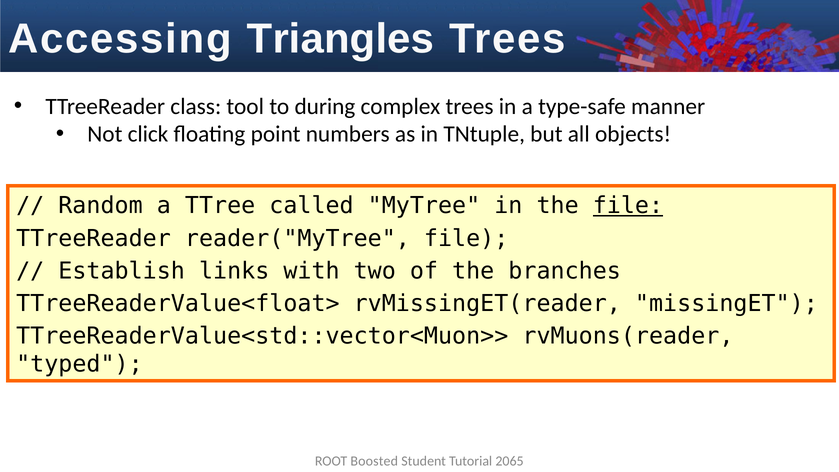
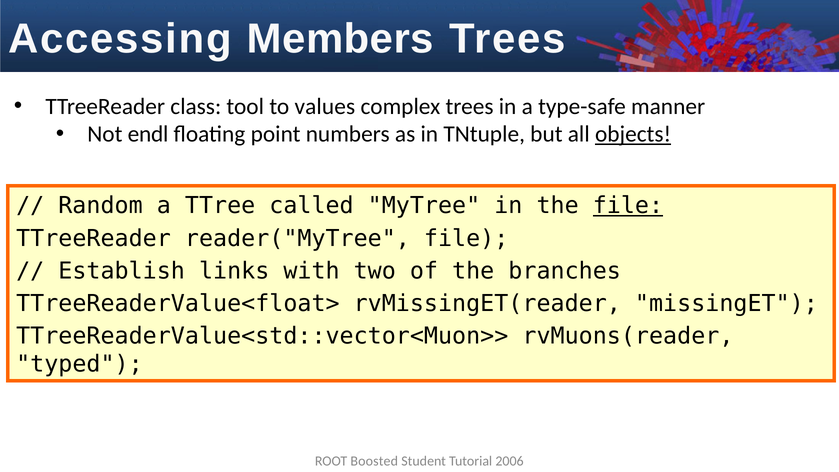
Triangles: Triangles -> Members
during: during -> values
click: click -> endl
objects underline: none -> present
2065: 2065 -> 2006
